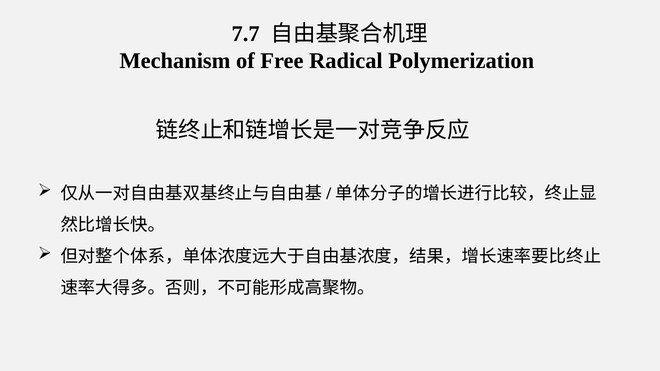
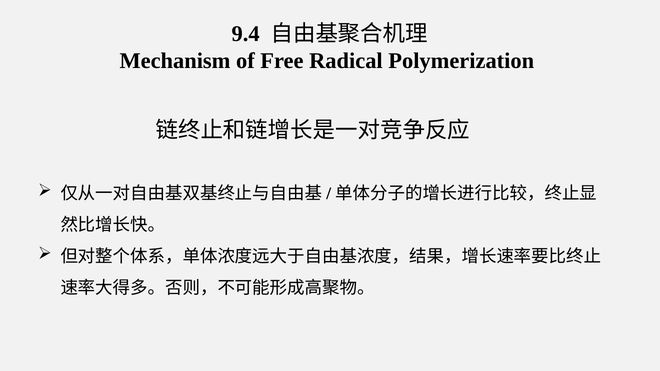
7.7: 7.7 -> 9.4
